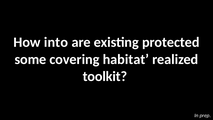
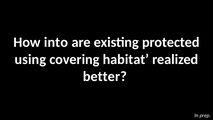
some: some -> using
toolkit: toolkit -> better
